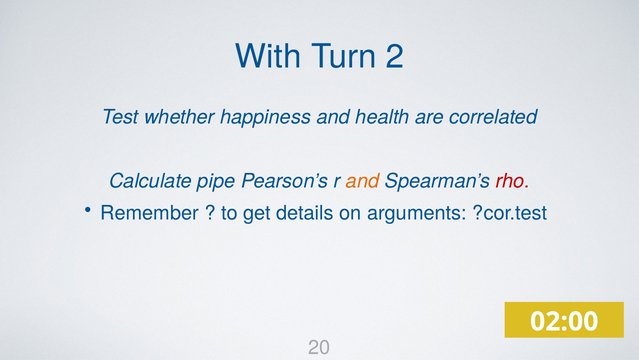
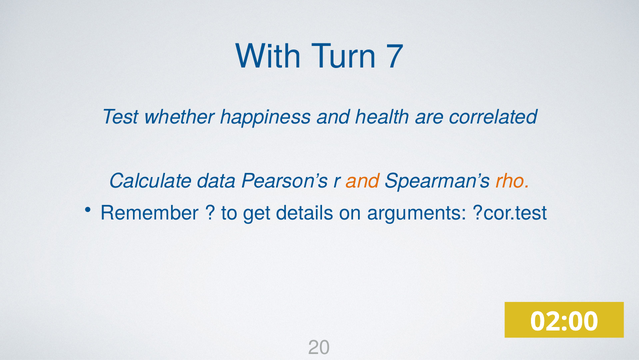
2: 2 -> 7
pipe: pipe -> data
rho colour: red -> orange
